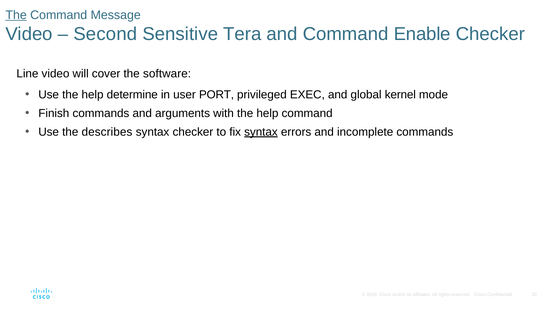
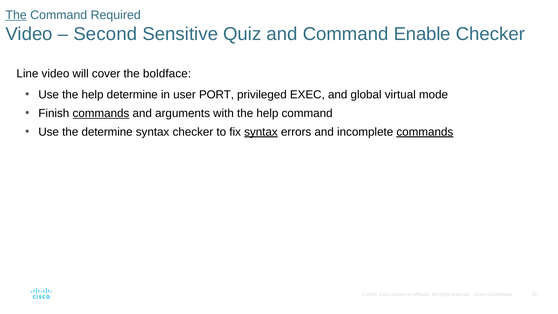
Message: Message -> Required
Tera: Tera -> Quiz
software: software -> boldface
kernel: kernel -> virtual
commands at (101, 113) underline: none -> present
the describes: describes -> determine
commands at (425, 132) underline: none -> present
